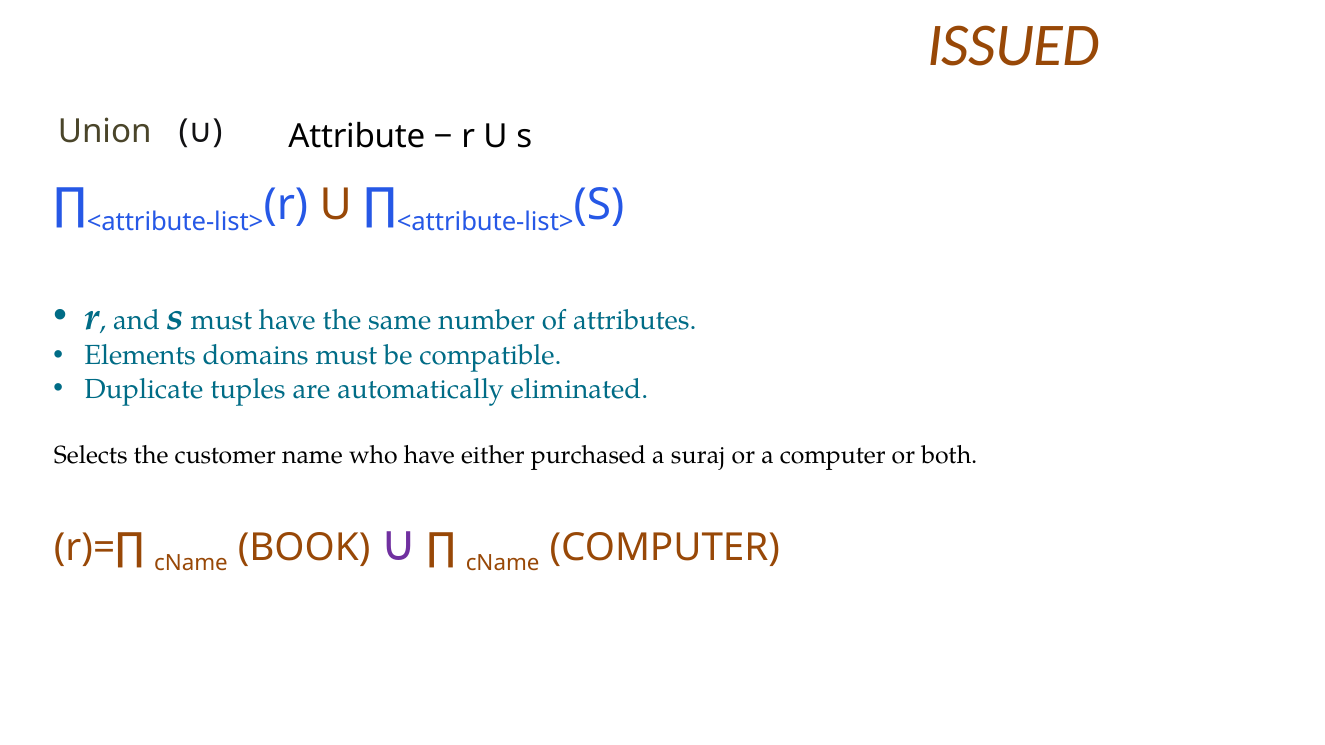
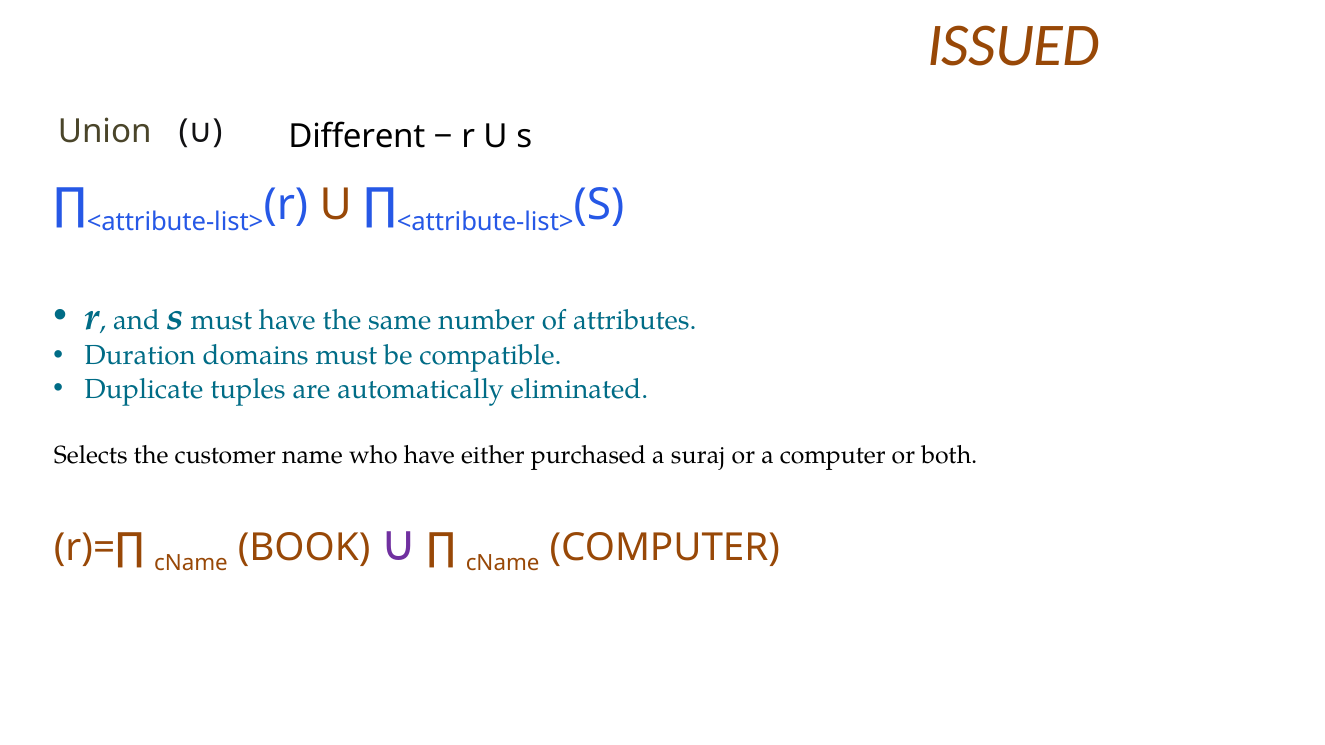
Attribute: Attribute -> Different
Elements: Elements -> Duration
